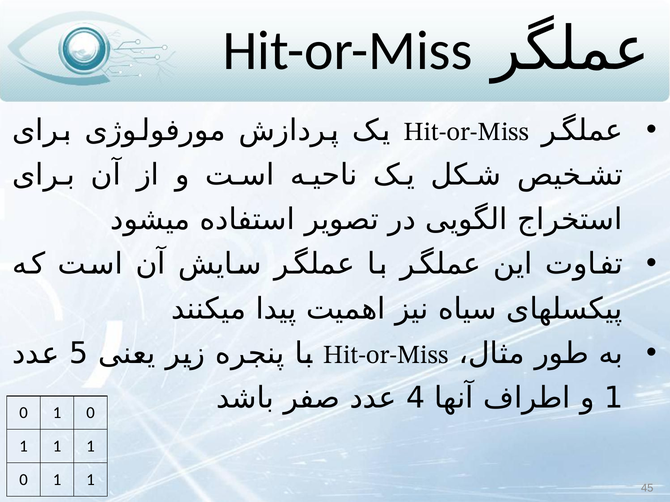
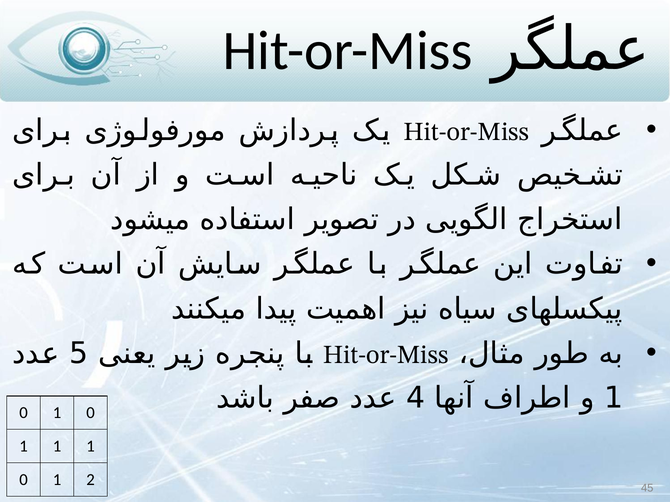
1 at (90, 480): 1 -> 2
